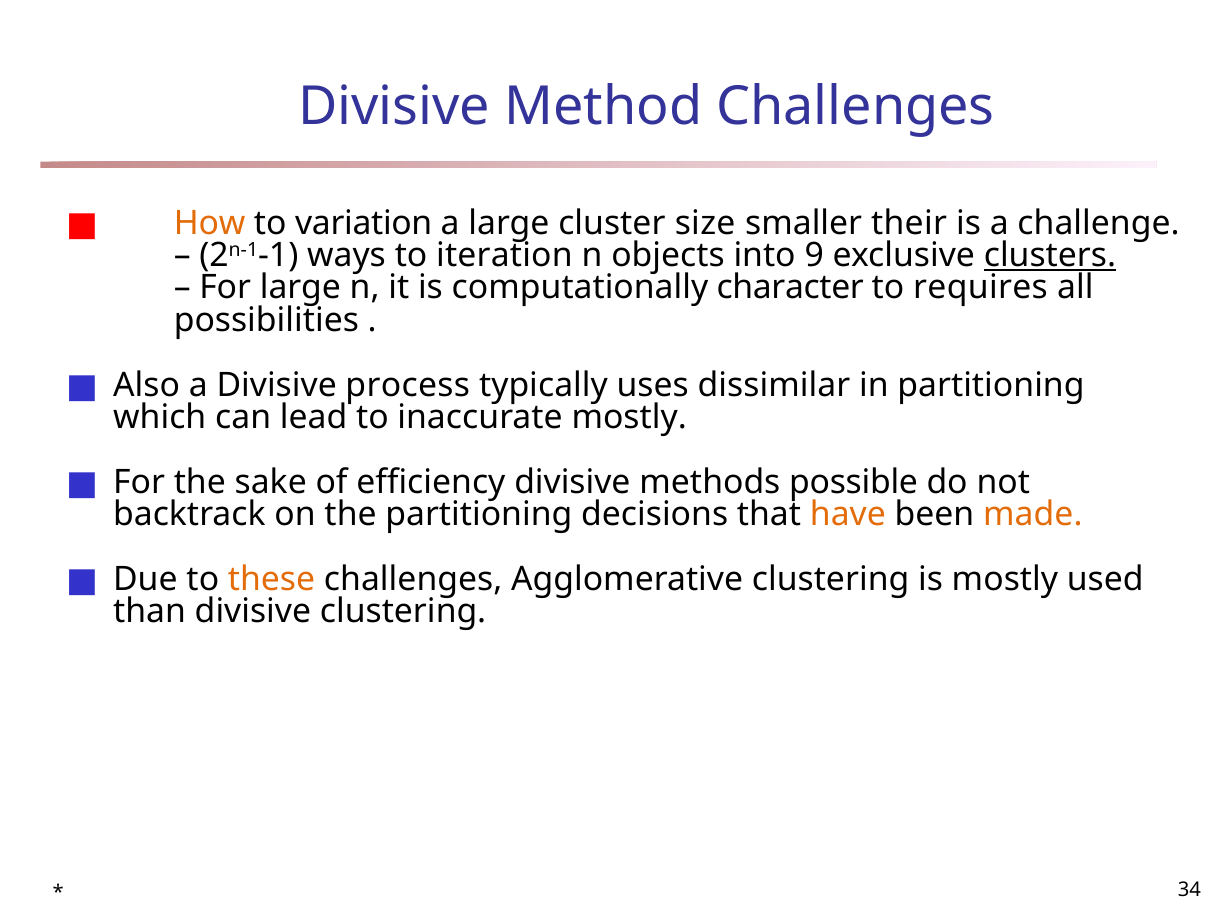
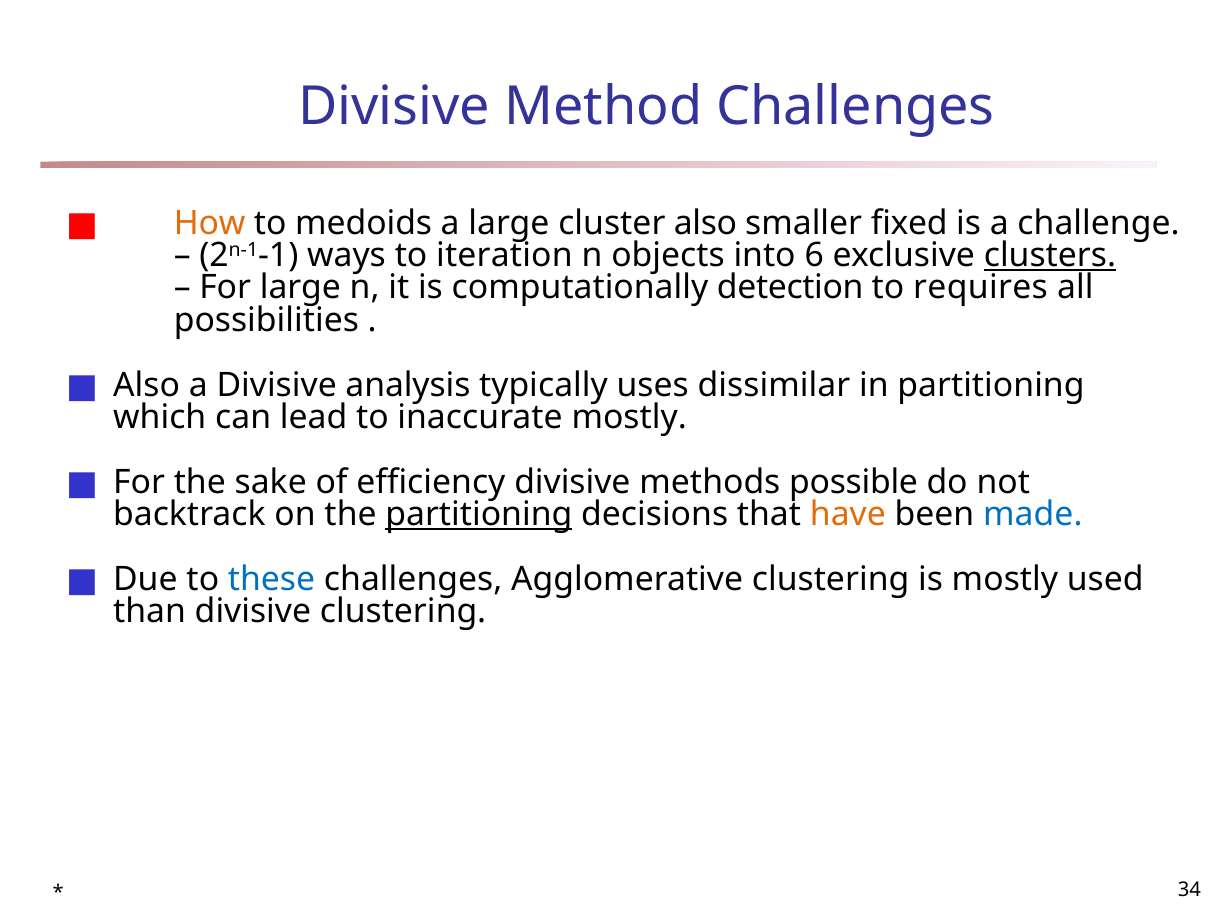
variation: variation -> medoids
cluster size: size -> also
their: their -> fixed
9: 9 -> 6
character: character -> detection
process: process -> analysis
partitioning at (479, 514) underline: none -> present
made colour: orange -> blue
these colour: orange -> blue
